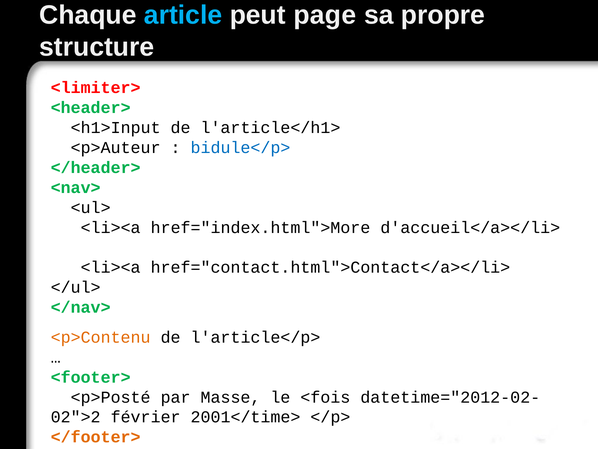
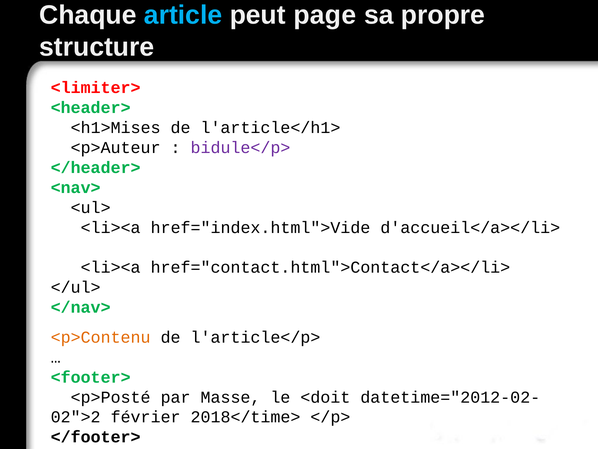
<h1>Input: <h1>Input -> <h1>Mises
bidule</p> colour: blue -> purple
href="index.html">More: href="index.html">More -> href="index.html">Vide
<fois: <fois -> <doit
2001</time>: 2001</time> -> 2018</time>
</footer> colour: orange -> black
